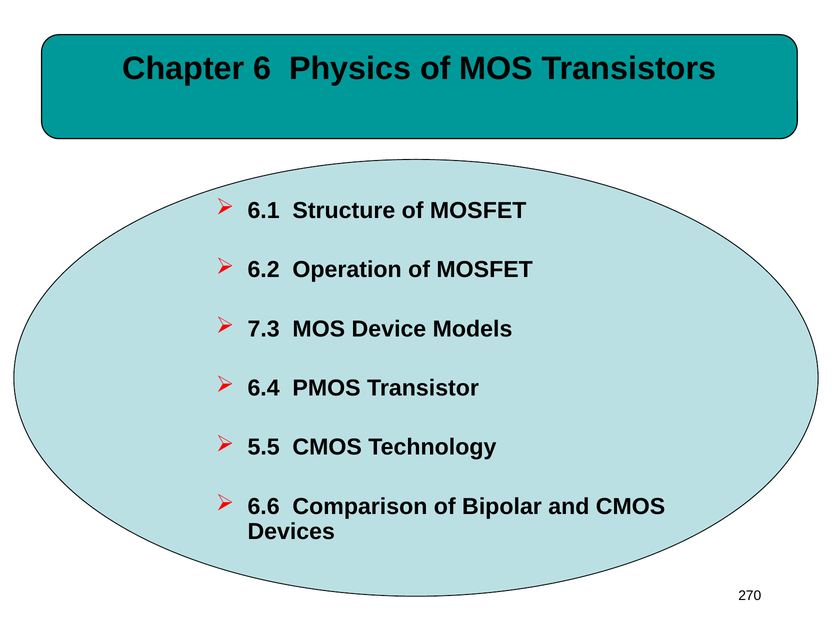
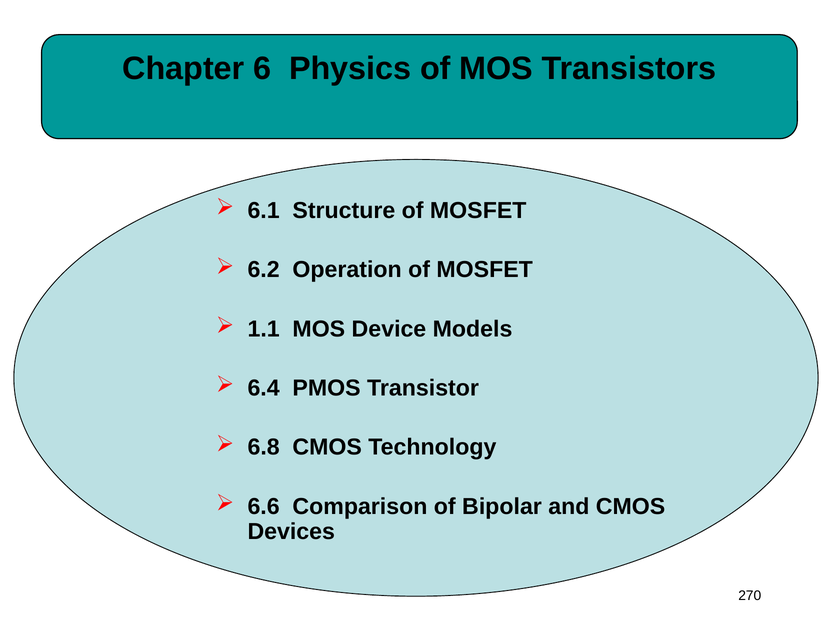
7.3: 7.3 -> 1.1
5.5: 5.5 -> 6.8
